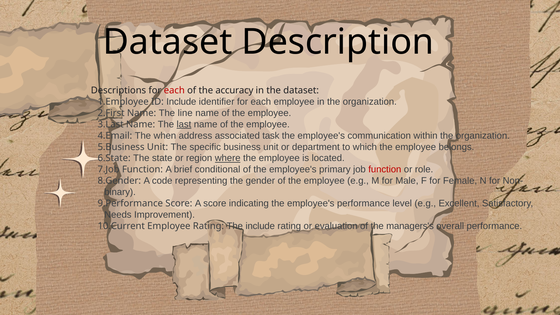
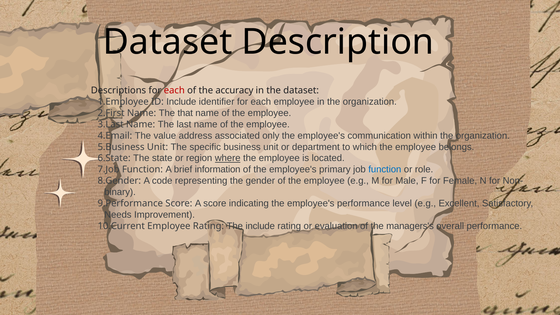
line: line -> that
last underline: present -> none
when: when -> value
task: task -> only
conditional: conditional -> information
function at (385, 170) colour: red -> blue
